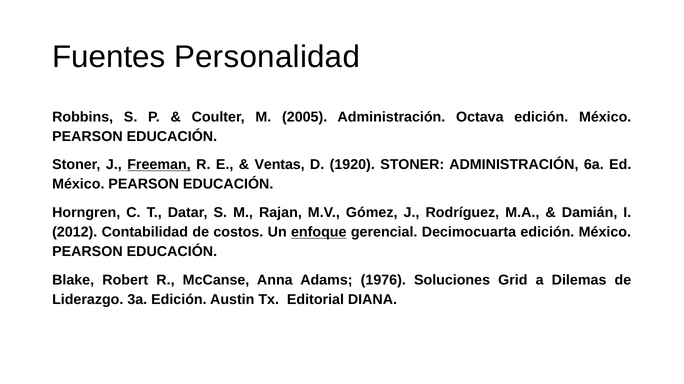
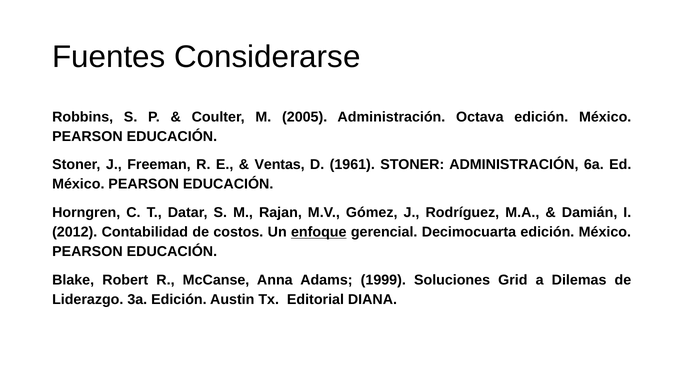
Personalidad: Personalidad -> Considerarse
Freeman underline: present -> none
1920: 1920 -> 1961
1976: 1976 -> 1999
